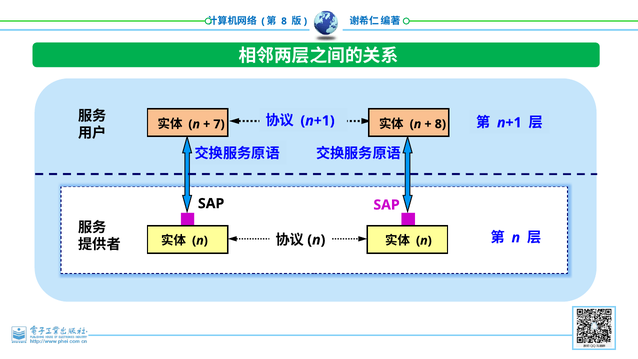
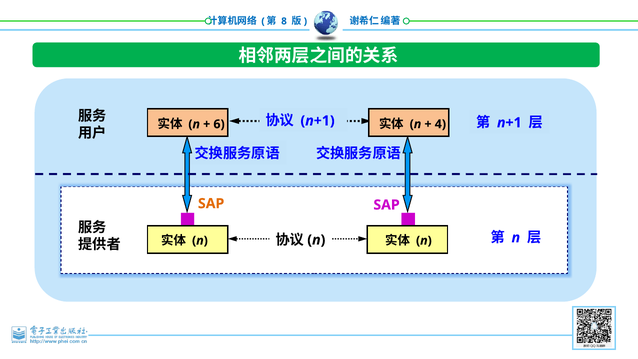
8 at (440, 124): 8 -> 4
7: 7 -> 6
SAP at (211, 204) colour: black -> orange
